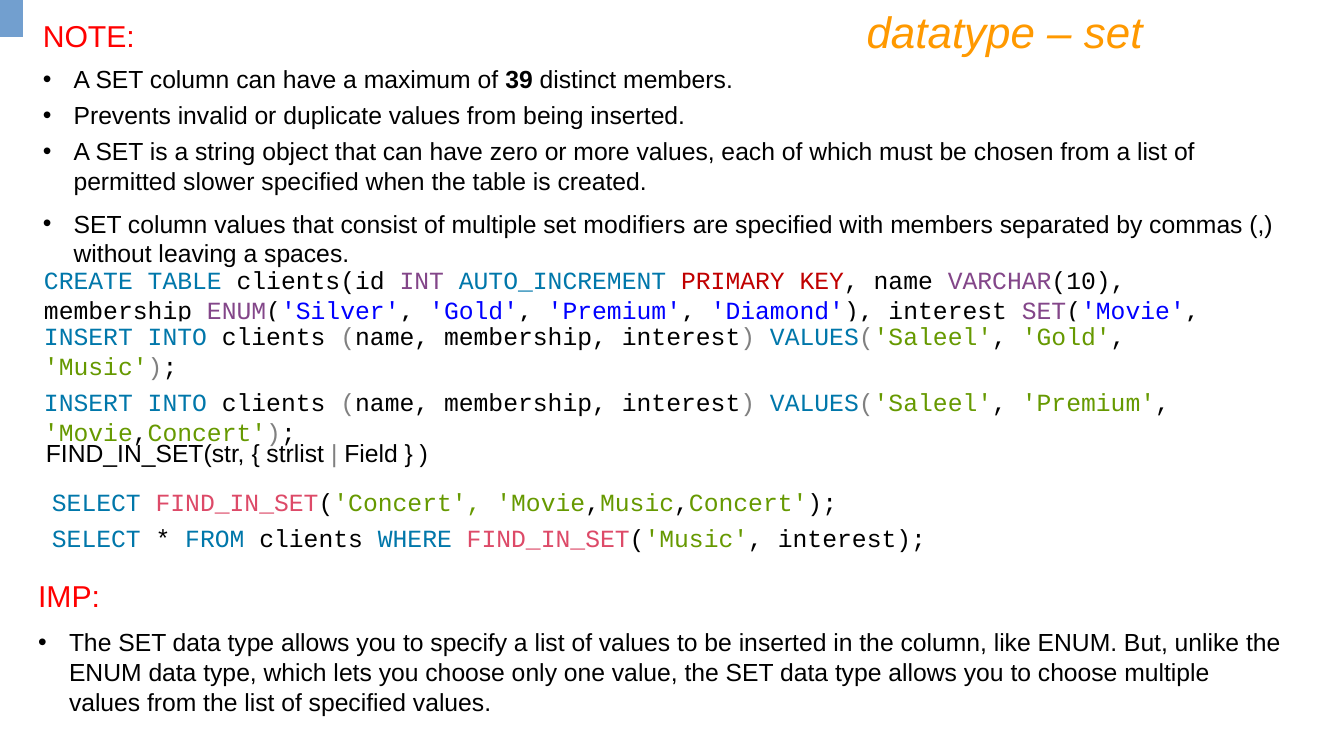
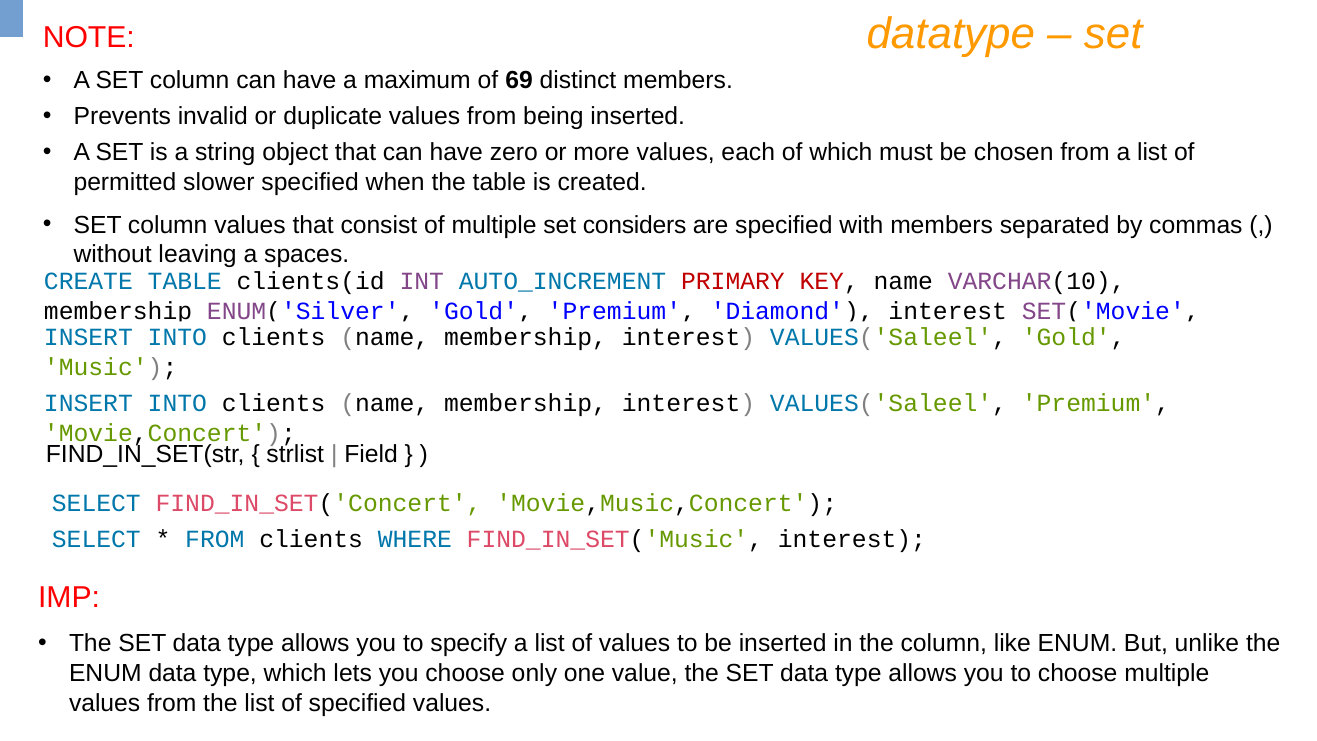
39: 39 -> 69
modifiers: modifiers -> considers
